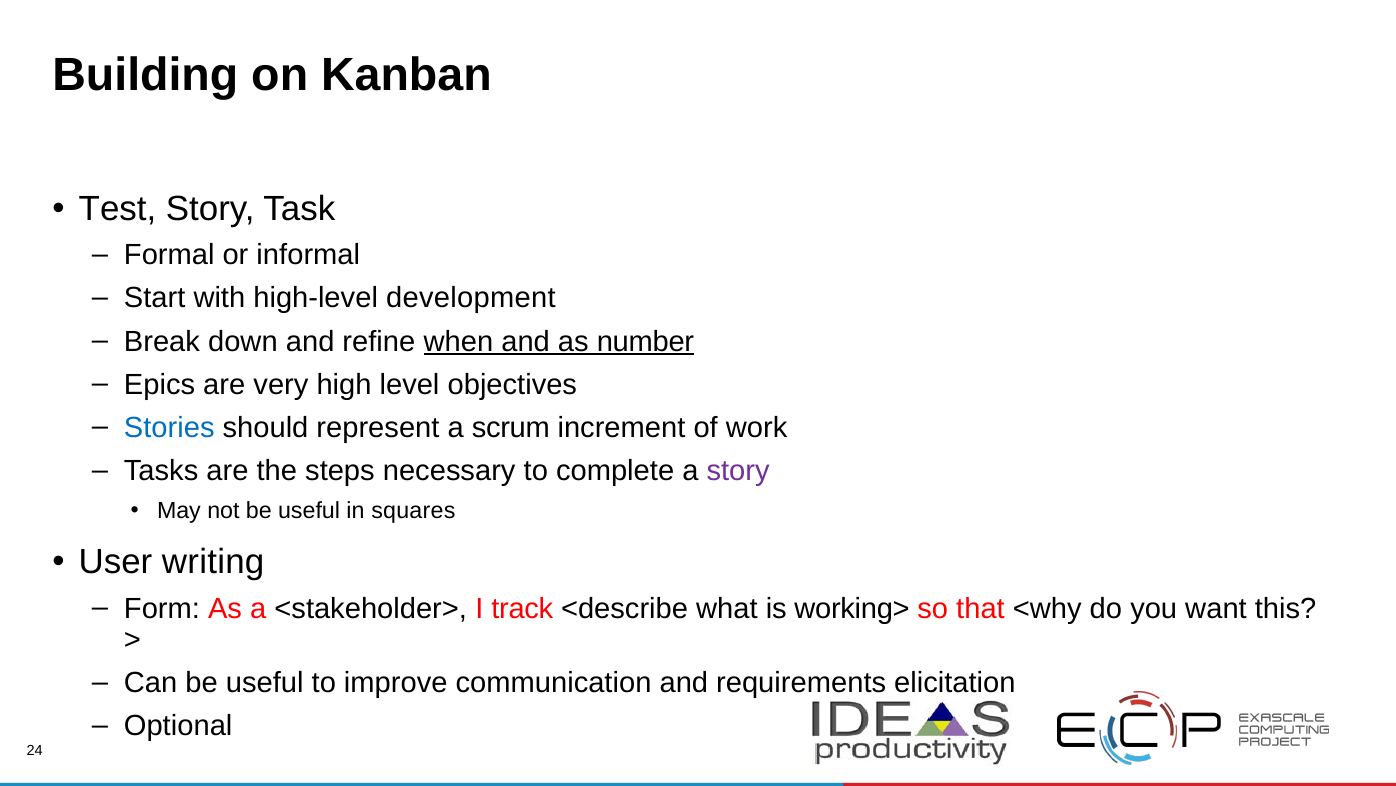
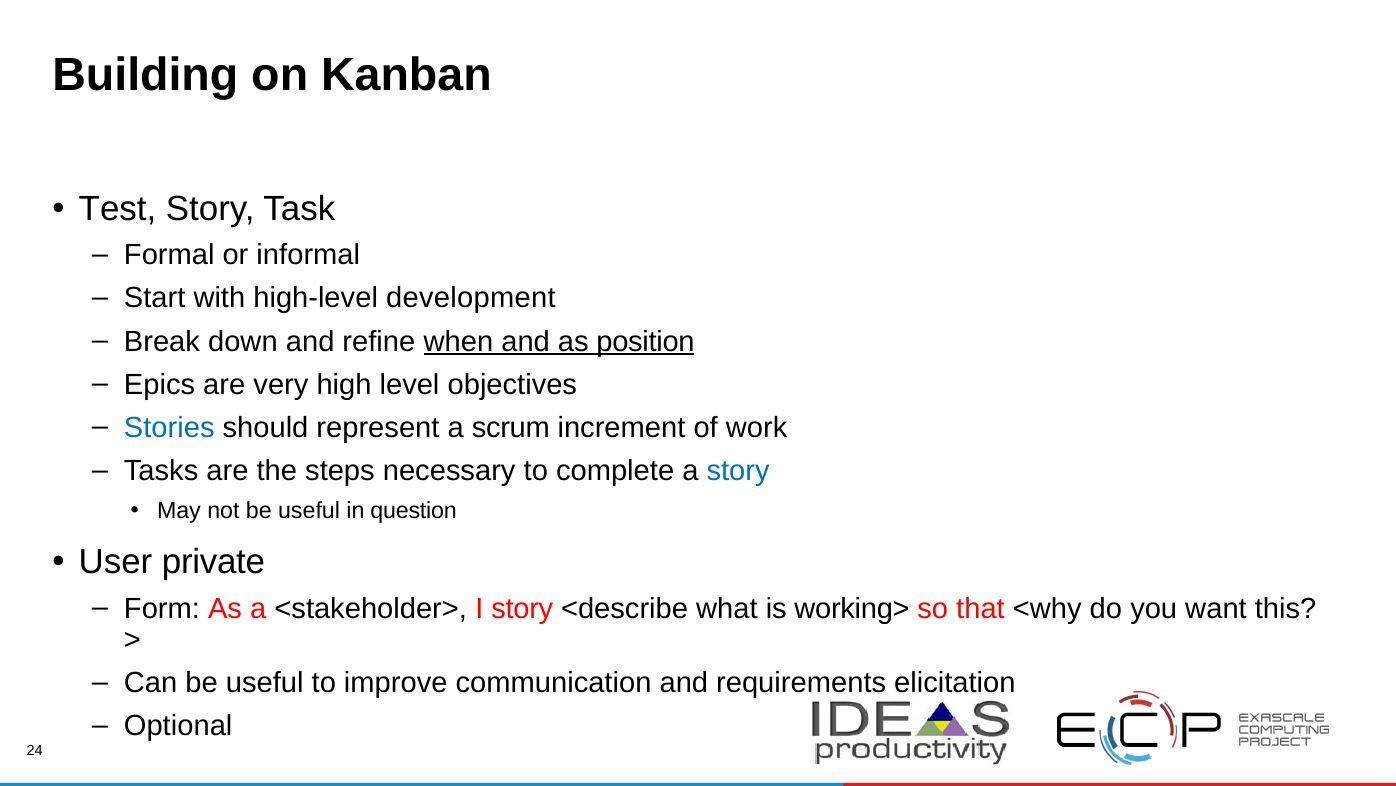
number: number -> position
story at (738, 470) colour: purple -> blue
squares: squares -> question
writing: writing -> private
I track: track -> story
